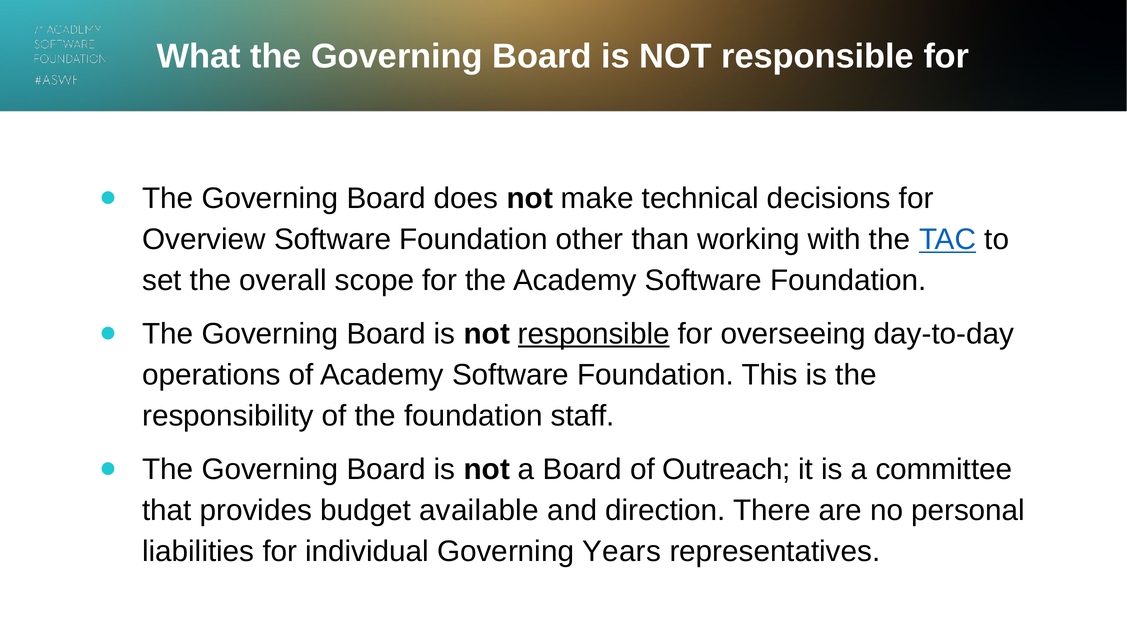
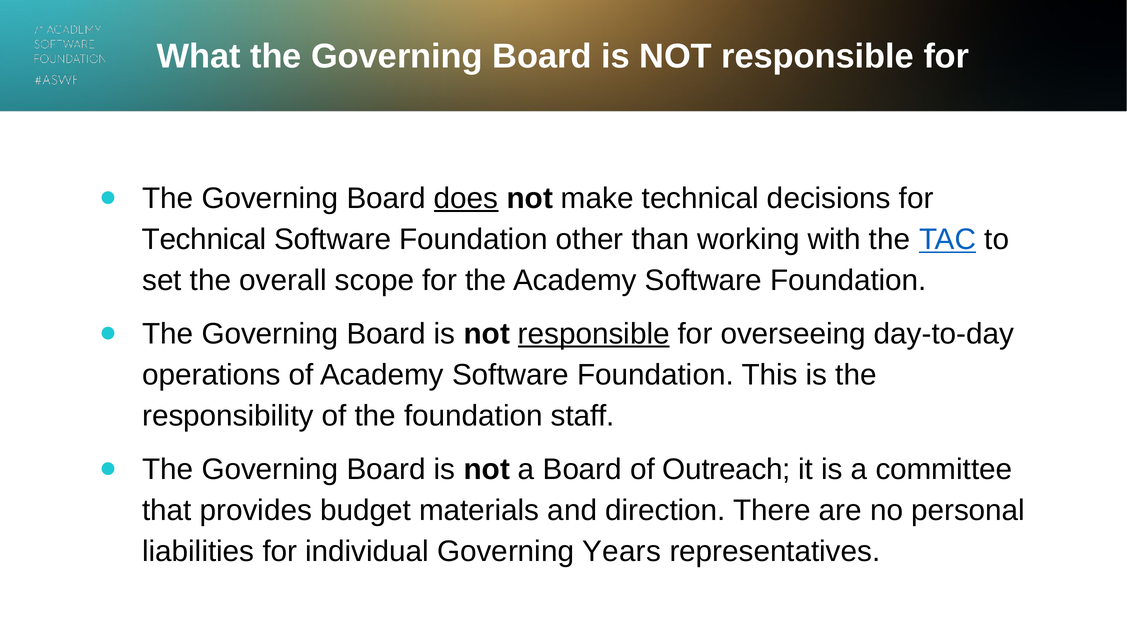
does underline: none -> present
Overview at (204, 239): Overview -> Technical
available: available -> materials
